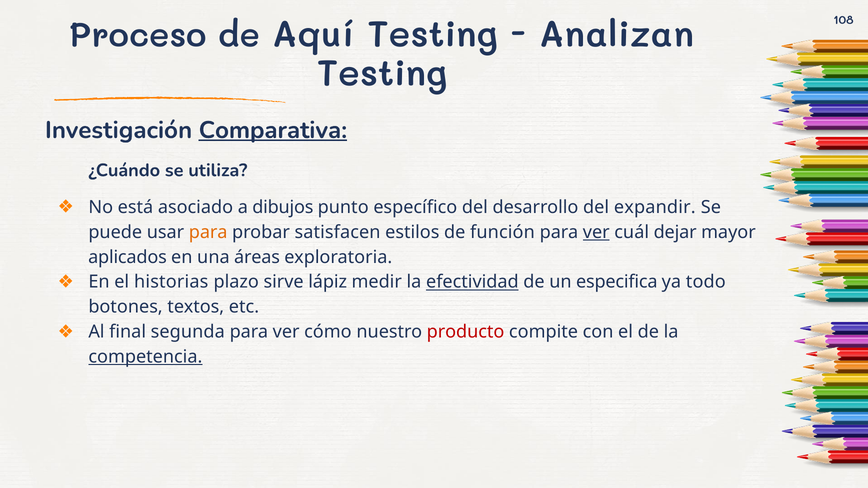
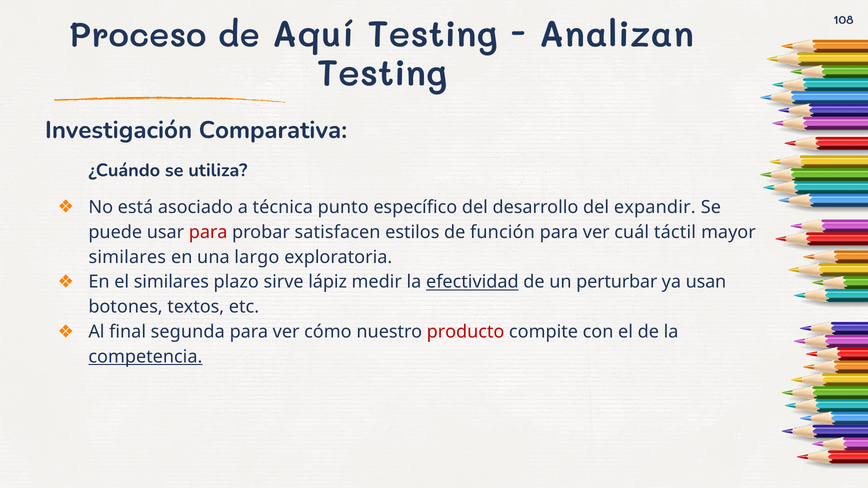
Comparativa underline: present -> none
dibujos: dibujos -> técnica
para at (208, 232) colour: orange -> red
ver at (596, 232) underline: present -> none
dejar: dejar -> táctil
aplicados at (127, 257): aplicados -> similares
áreas: áreas -> largo
el historias: historias -> similares
especifica: especifica -> perturbar
todo: todo -> usan
